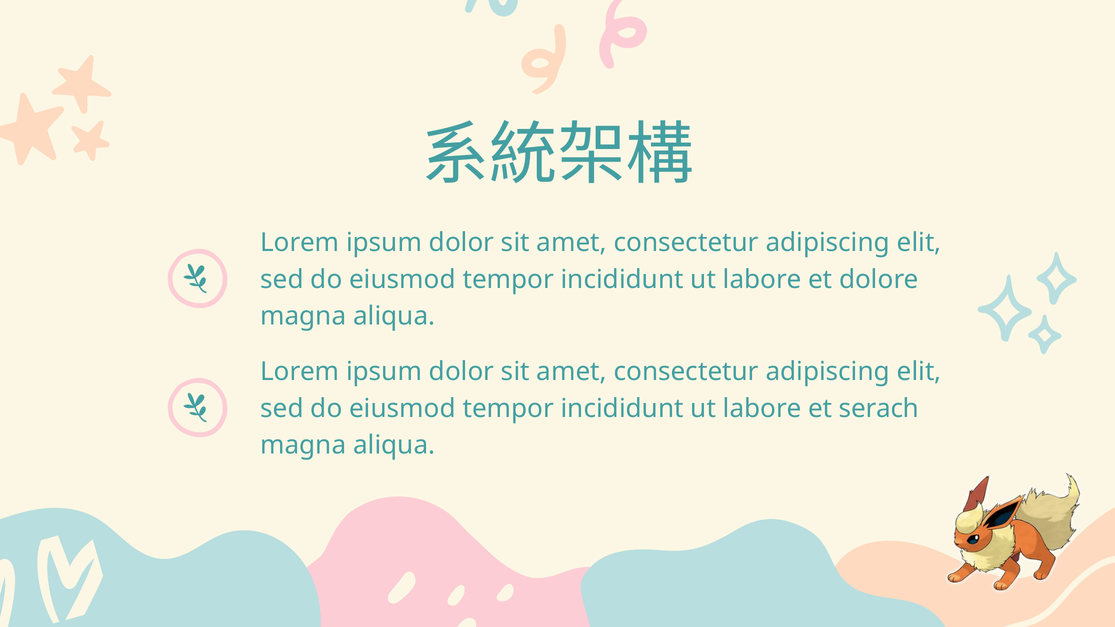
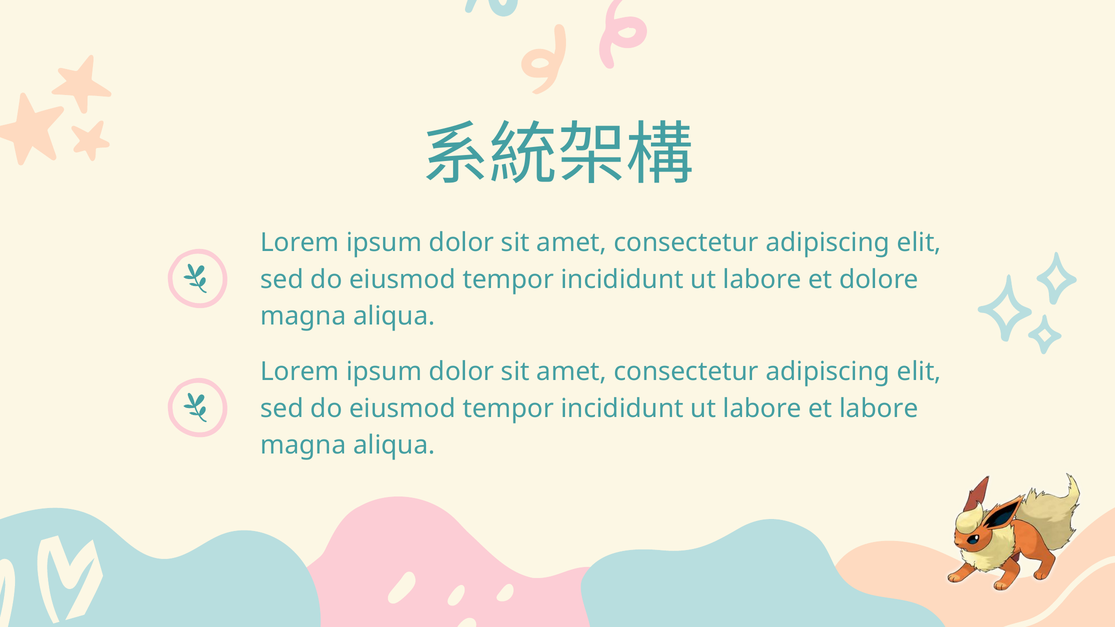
et serach: serach -> labore
